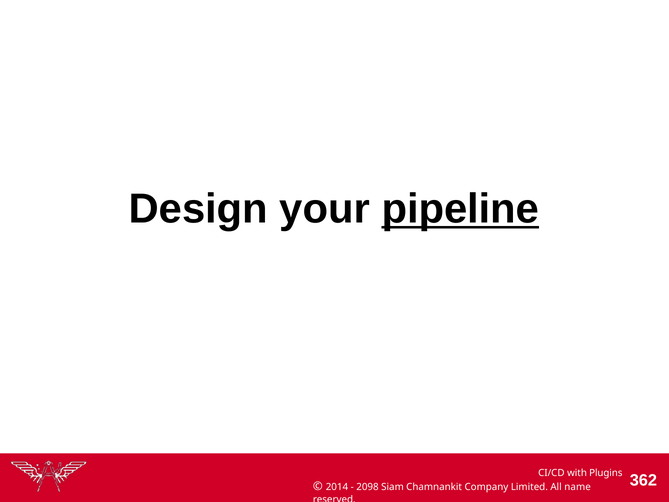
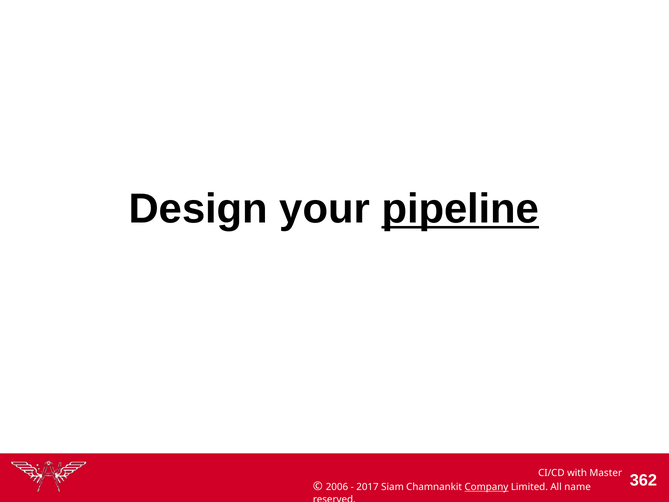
Plugins: Plugins -> Master
2014: 2014 -> 2006
2098: 2098 -> 2017
Company underline: none -> present
